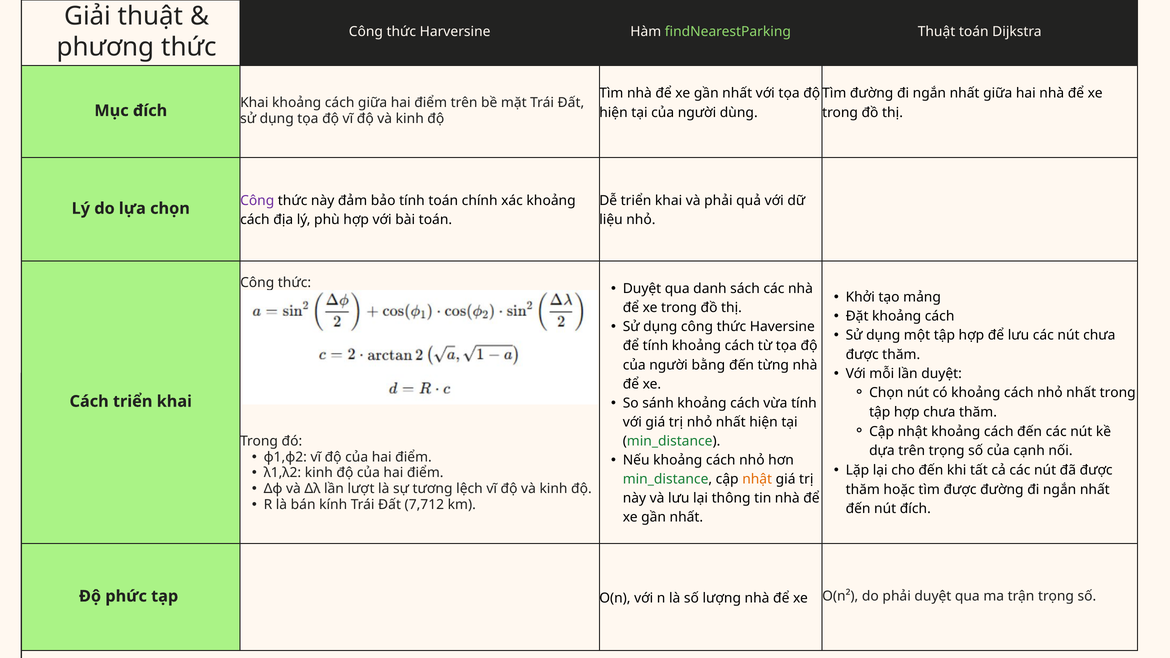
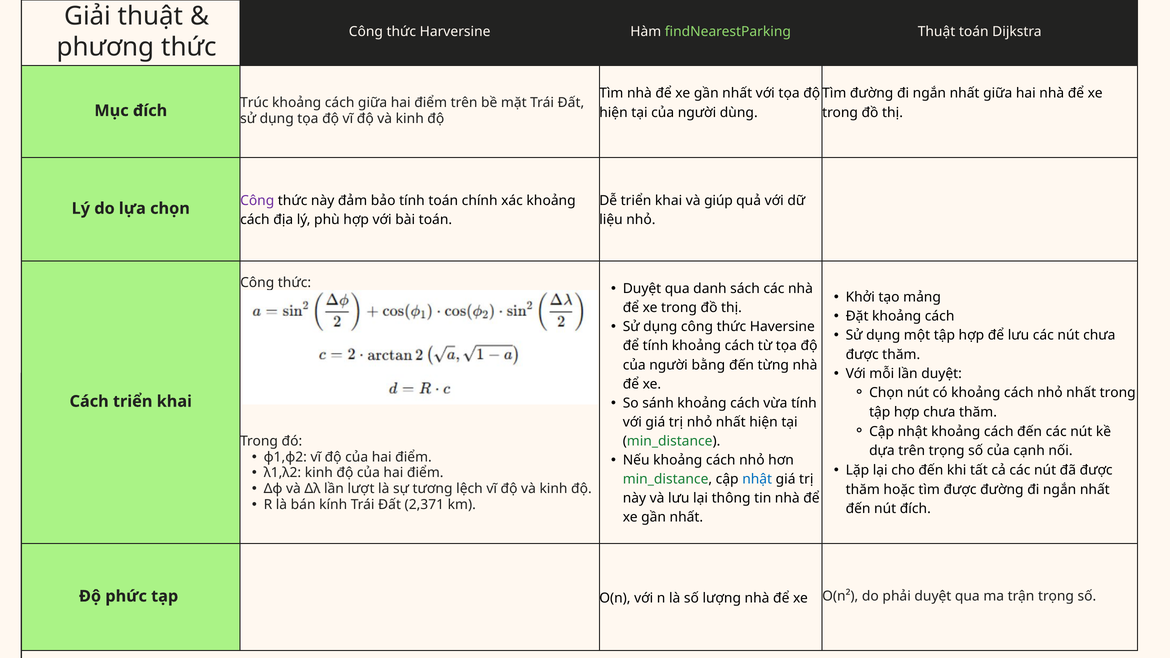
Khai at (254, 103): Khai -> Trúc
và phải: phải -> giúp
nhật at (757, 479) colour: orange -> blue
7,712: 7,712 -> 2,371
